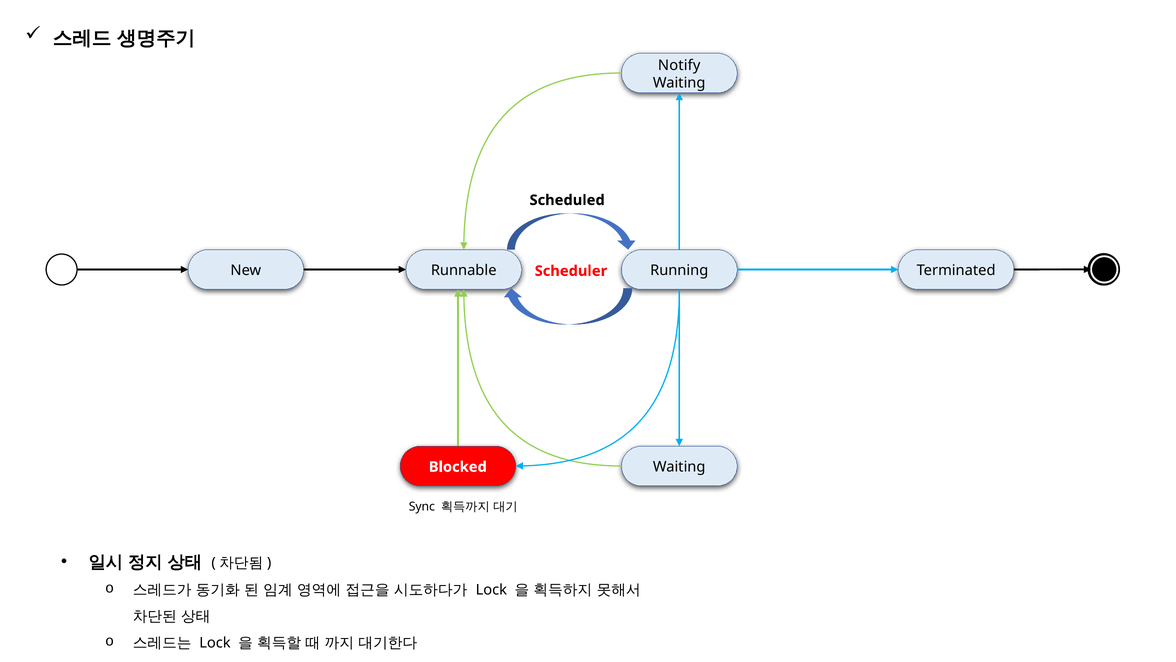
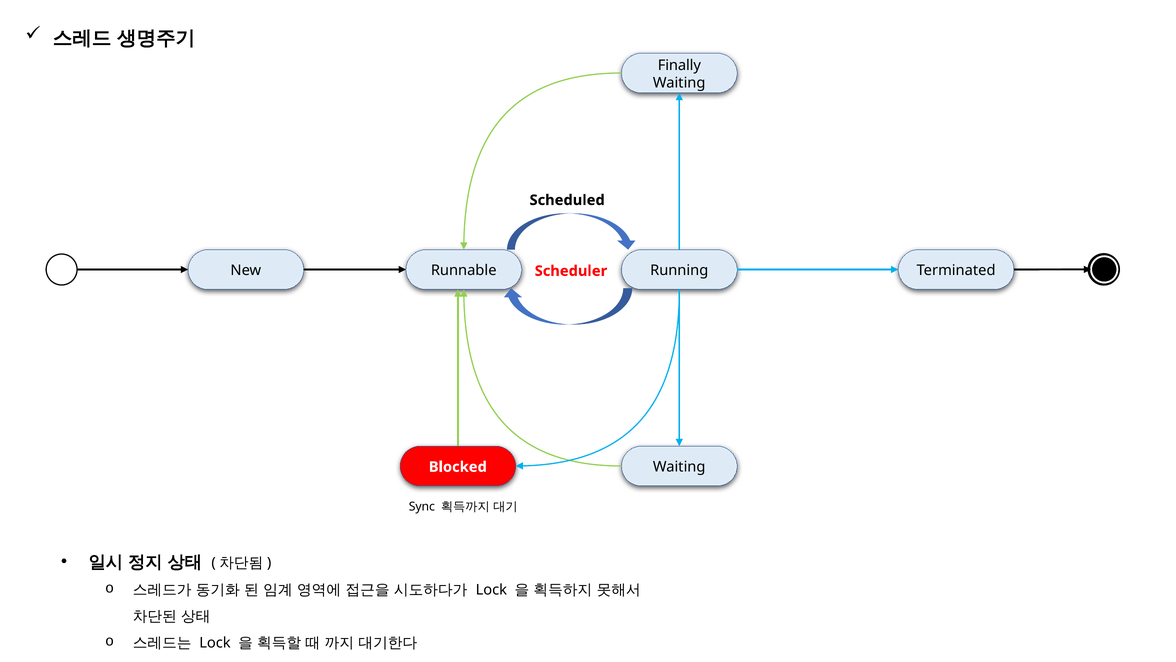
Notify: Notify -> Finally
